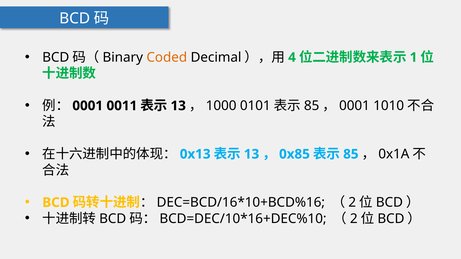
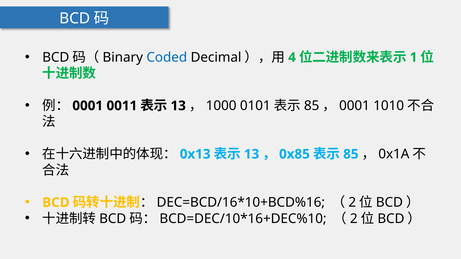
Coded colour: orange -> blue
